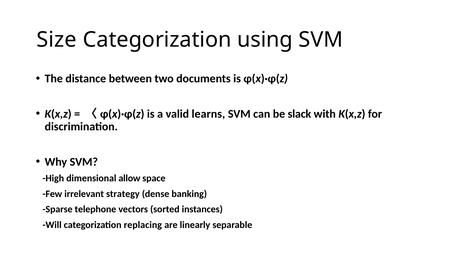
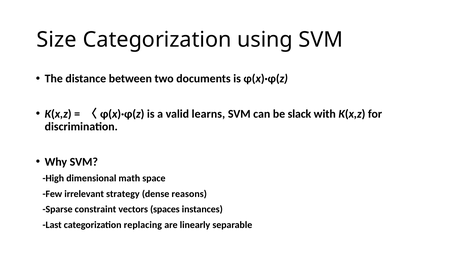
allow: allow -> math
banking: banking -> reasons
telephone: telephone -> constraint
sorted: sorted -> spaces
Will: Will -> Last
